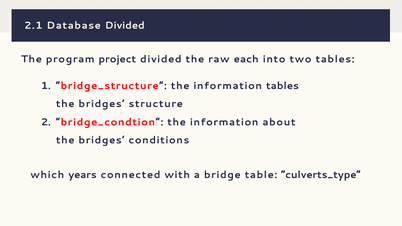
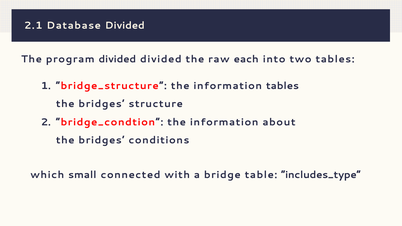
program project: project -> divided
years: years -> small
culverts_type: culverts_type -> includes_type
